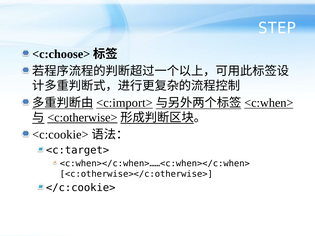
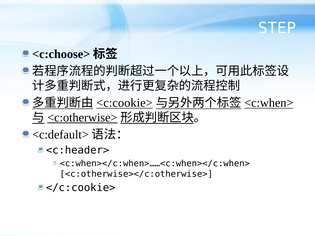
<c:import>: <c:import> -> <c:cookie>
<c:cookie>: <c:cookie> -> <c:default>
<c:target>: <c:target> -> <c:header>
